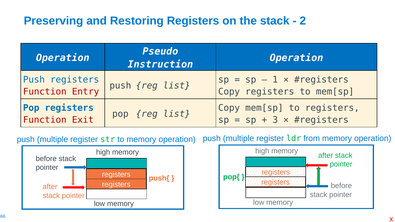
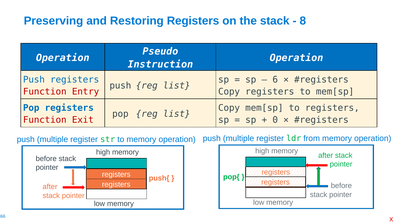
2: 2 -> 8
1: 1 -> 6
3: 3 -> 0
